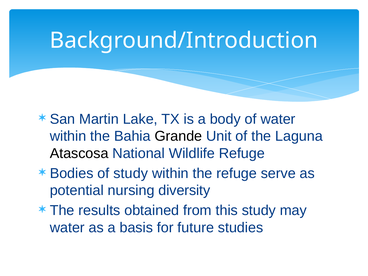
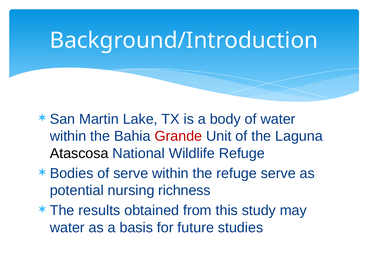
Grande colour: black -> red
of study: study -> serve
diversity: diversity -> richness
